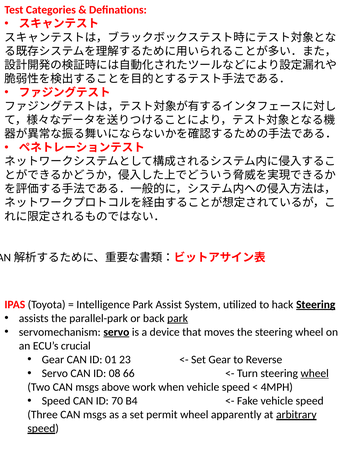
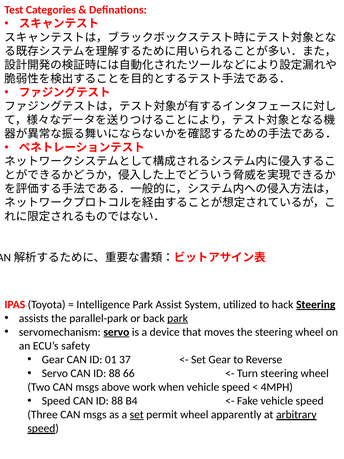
crucial: crucial -> safety
23: 23 -> 37
Servo CAN ID 08: 08 -> 88
wheel at (315, 373) underline: present -> none
Speed CAN ID 70: 70 -> 88
set at (137, 414) underline: none -> present
